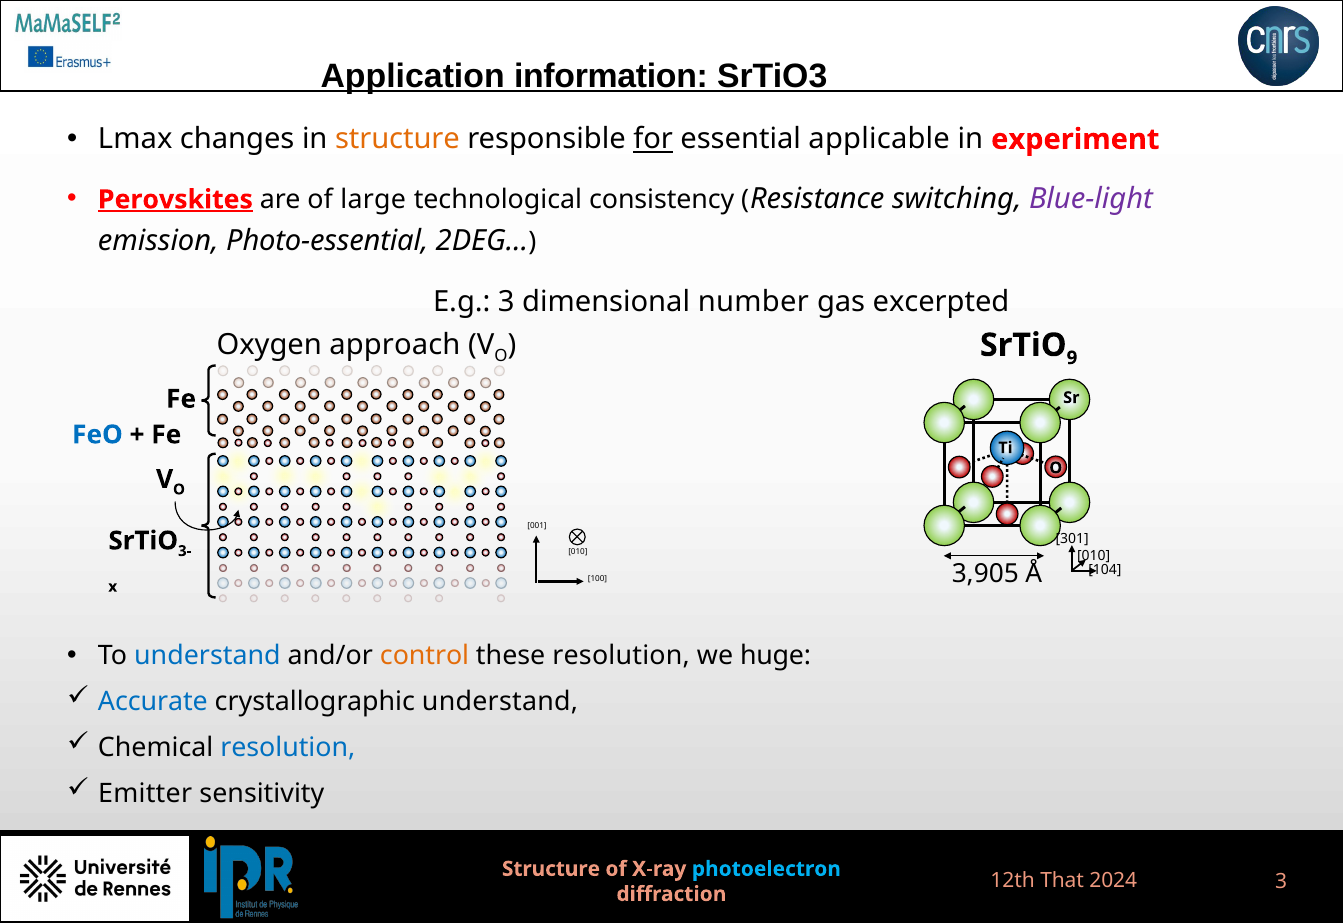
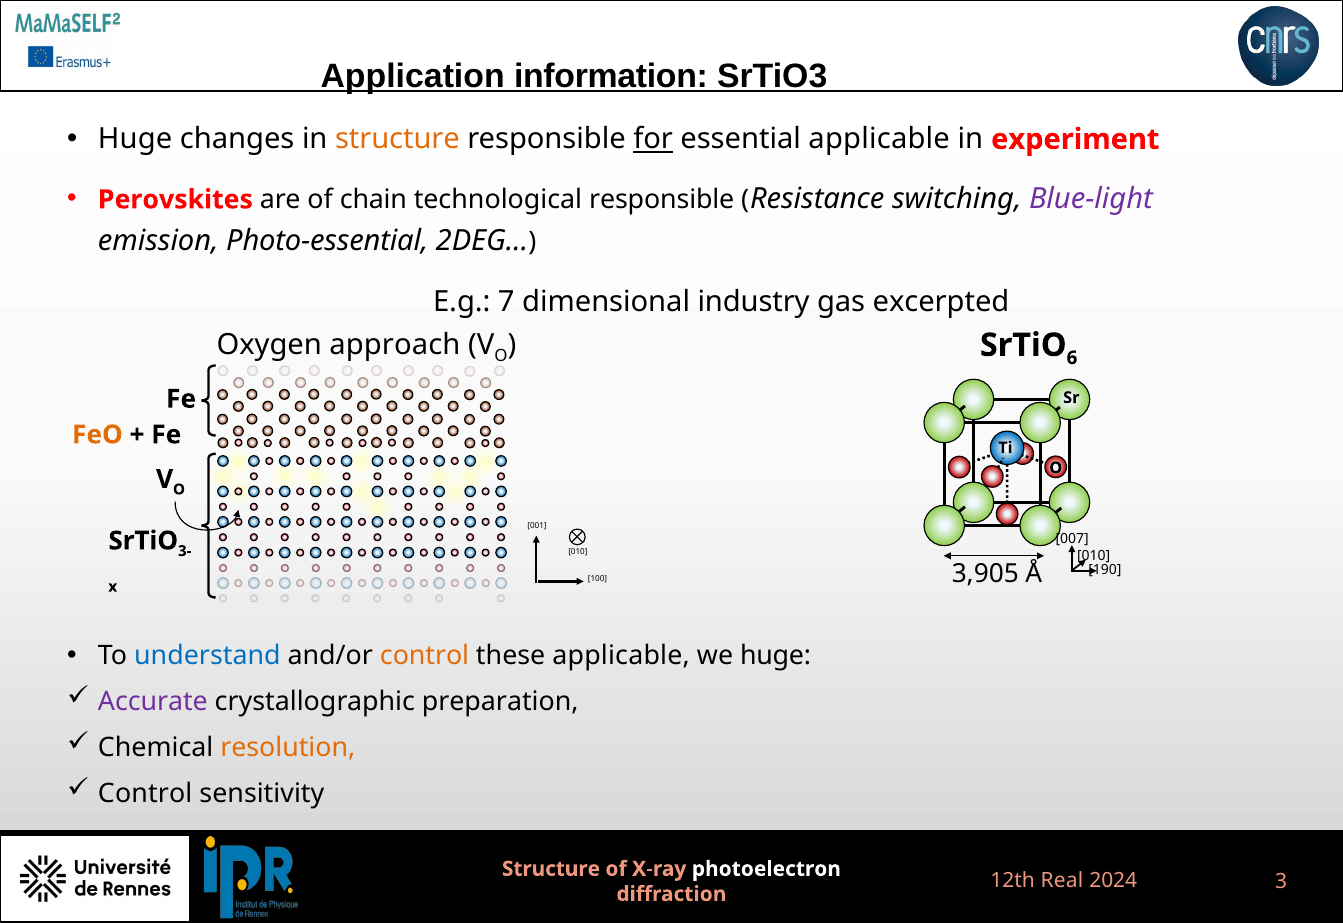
Lmax at (135, 139): Lmax -> Huge
Perovskites underline: present -> none
large: large -> chain
technological consistency: consistency -> responsible
E.g 3: 3 -> 7
number: number -> industry
9: 9 -> 6
FeO colour: blue -> orange
301: 301 -> 007
104: 104 -> 190
these resolution: resolution -> applicable
Accurate colour: blue -> purple
crystallographic understand: understand -> preparation
resolution at (288, 748) colour: blue -> orange
Emitter at (145, 794): Emitter -> Control
photoelectron colour: light blue -> white
That: That -> Real
